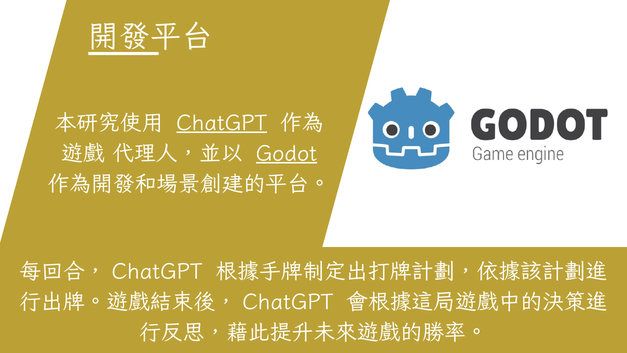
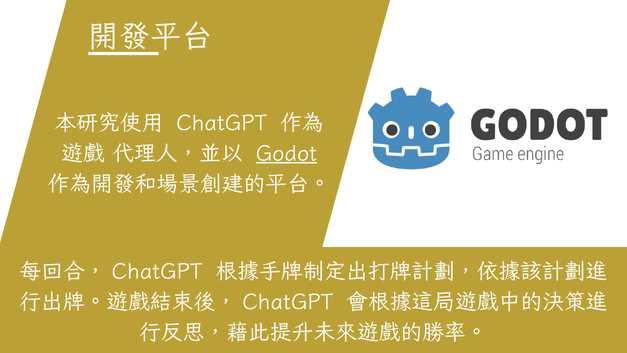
ChatGPT underline: present -> none
